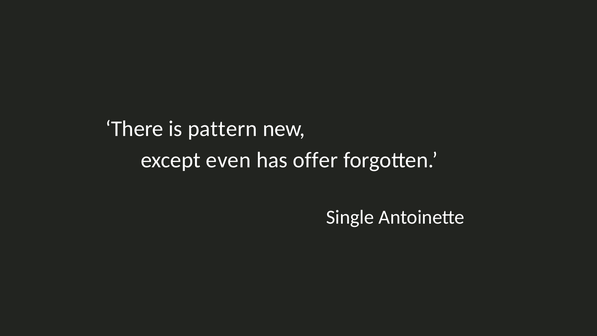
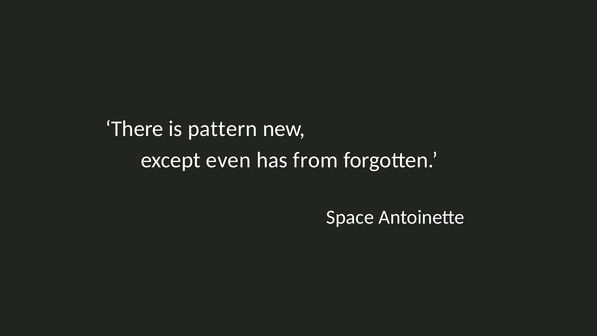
offer: offer -> from
Single: Single -> Space
